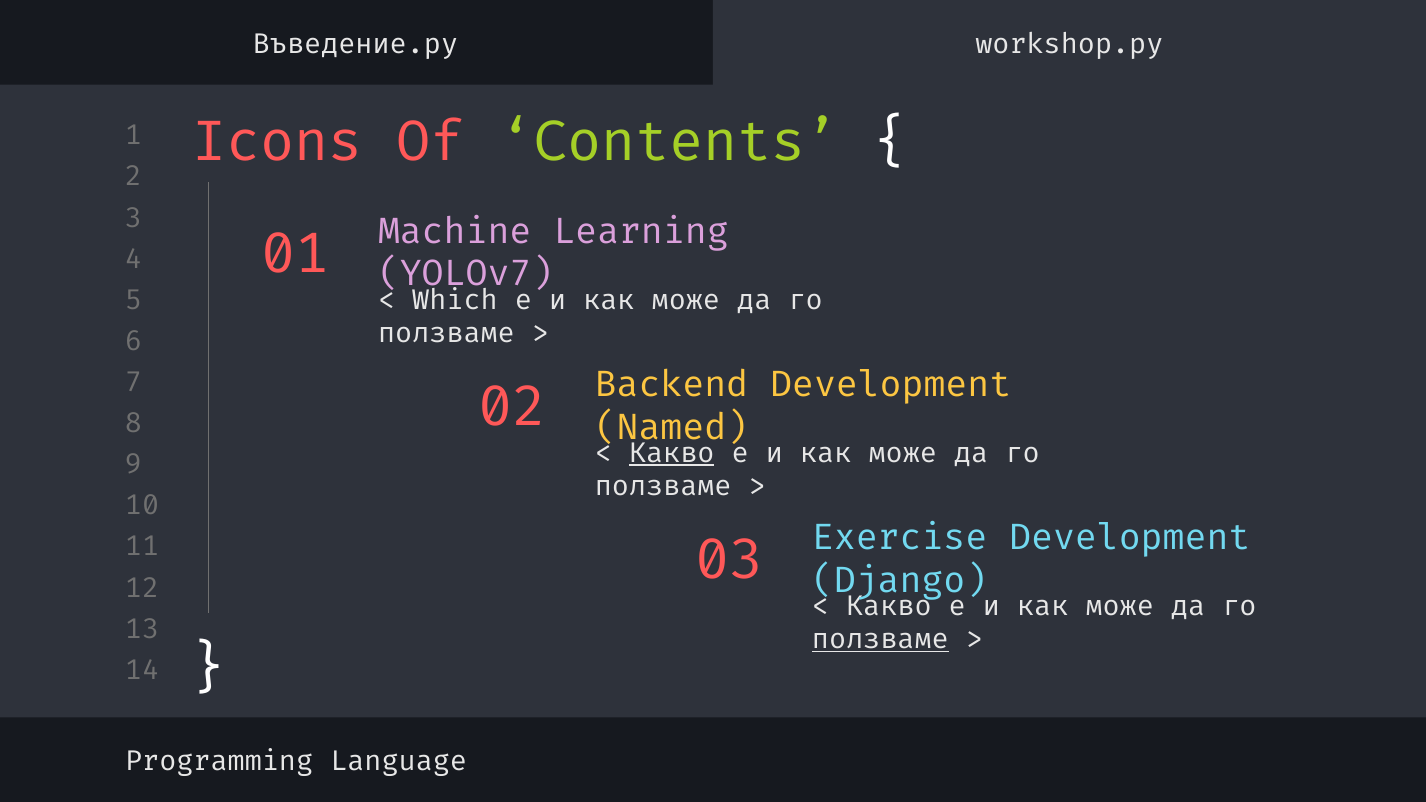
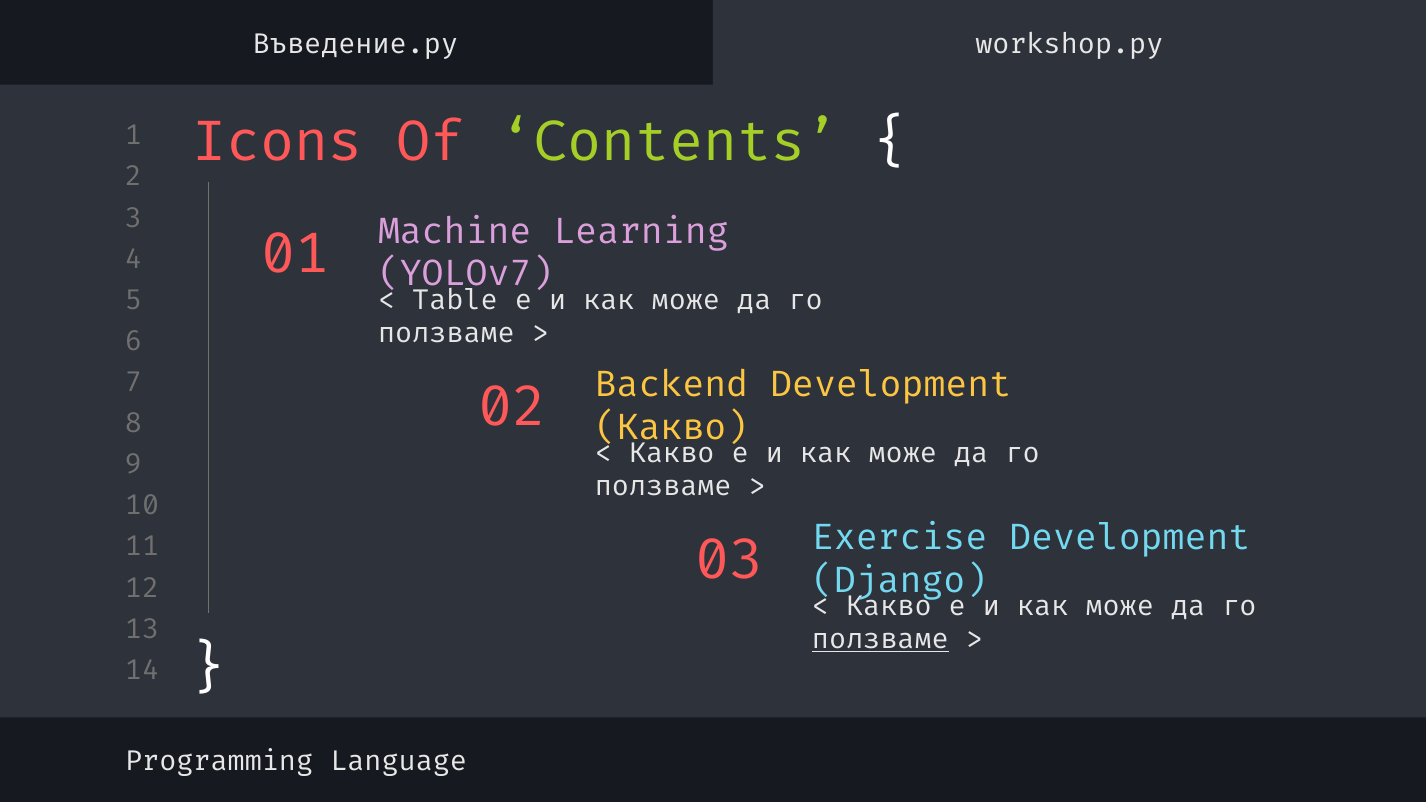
Which: Which -> Table
Named at (671, 428): Named -> Какво
Какво at (672, 453) underline: present -> none
